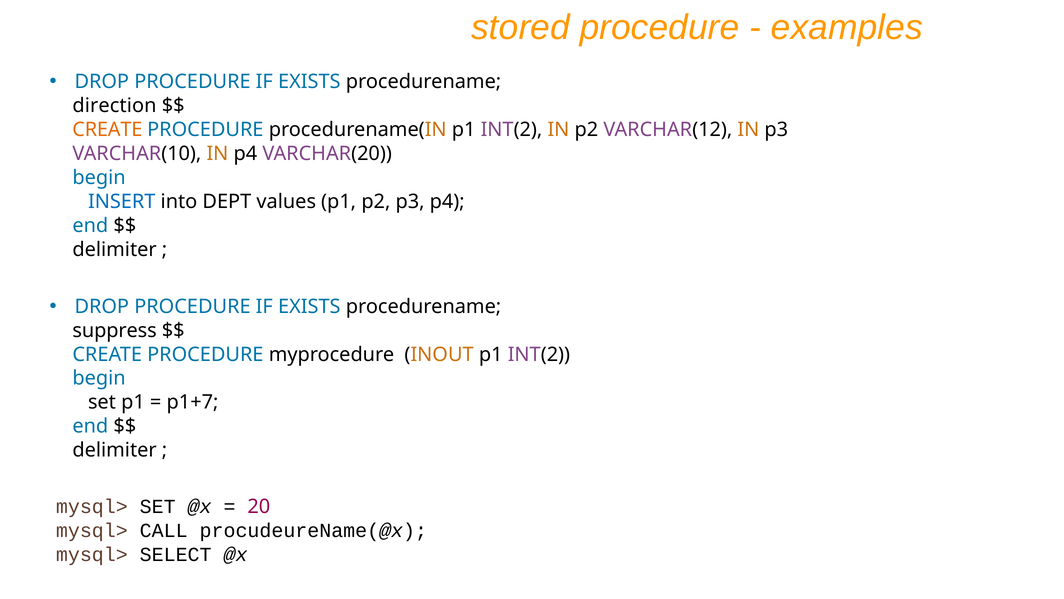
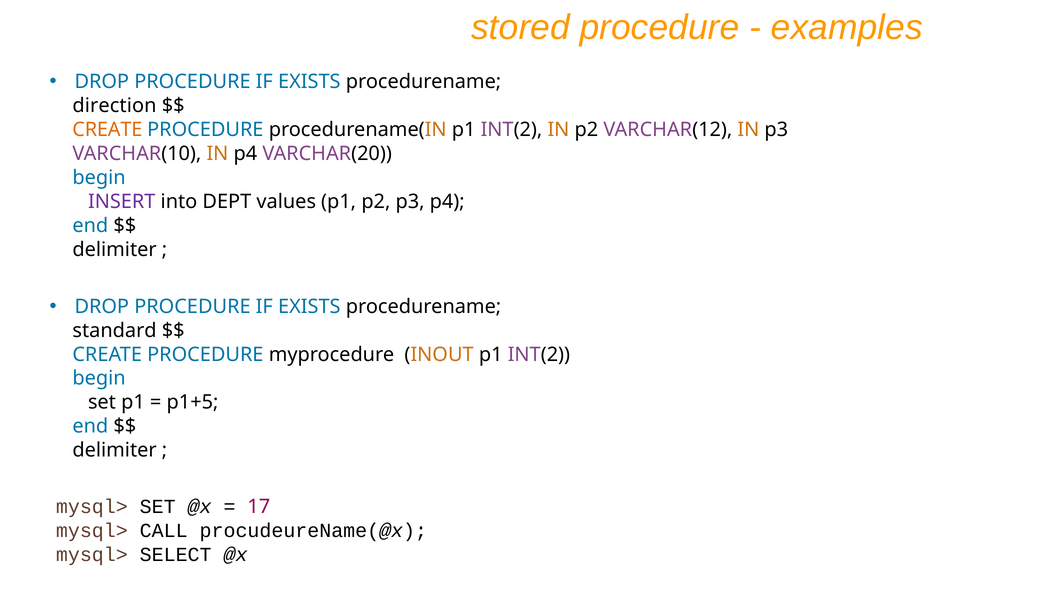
INSERT colour: blue -> purple
suppress: suppress -> standard
p1+7: p1+7 -> p1+5
20: 20 -> 17
